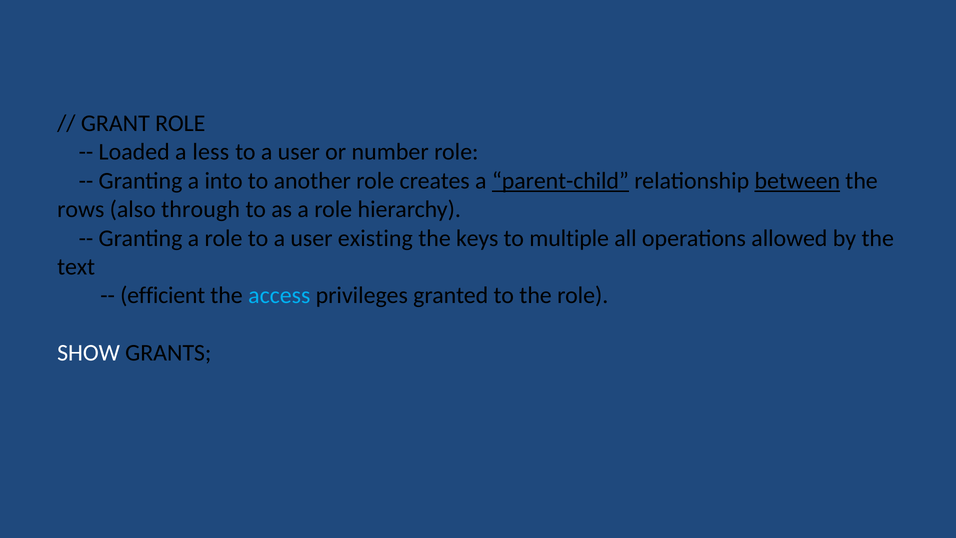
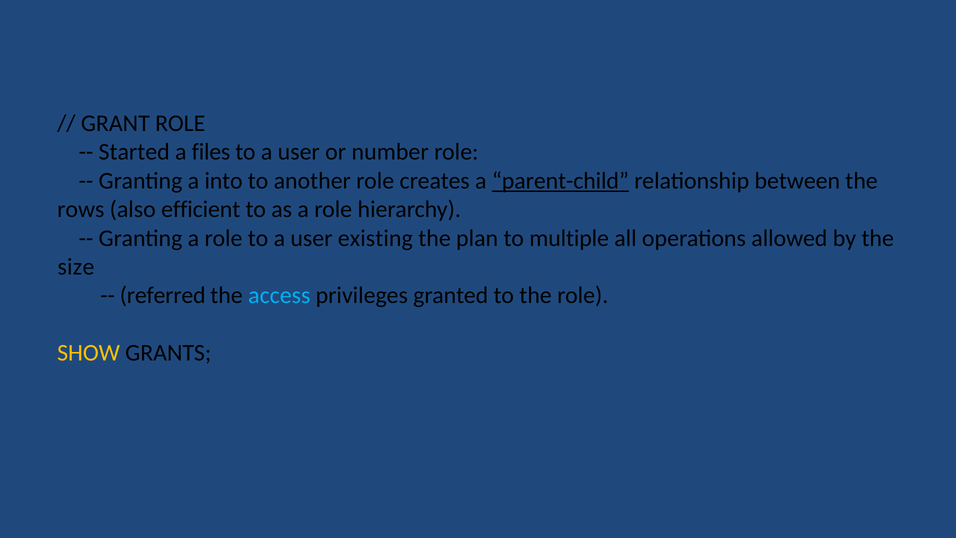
Loaded: Loaded -> Started
less: less -> files
between underline: present -> none
through: through -> efficient
keys: keys -> plan
text: text -> size
efficient: efficient -> referred
SHOW colour: white -> yellow
